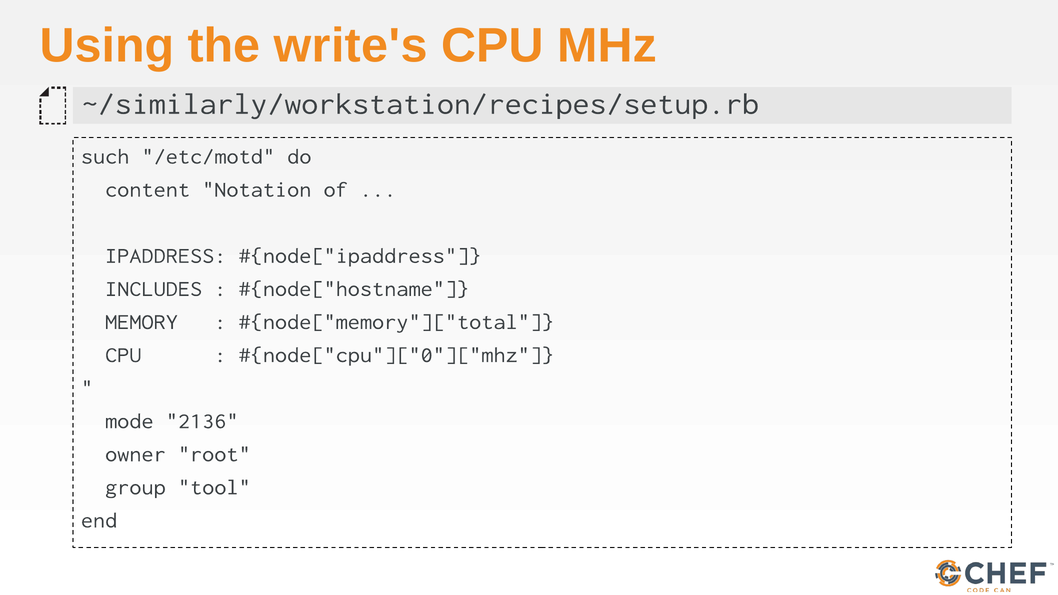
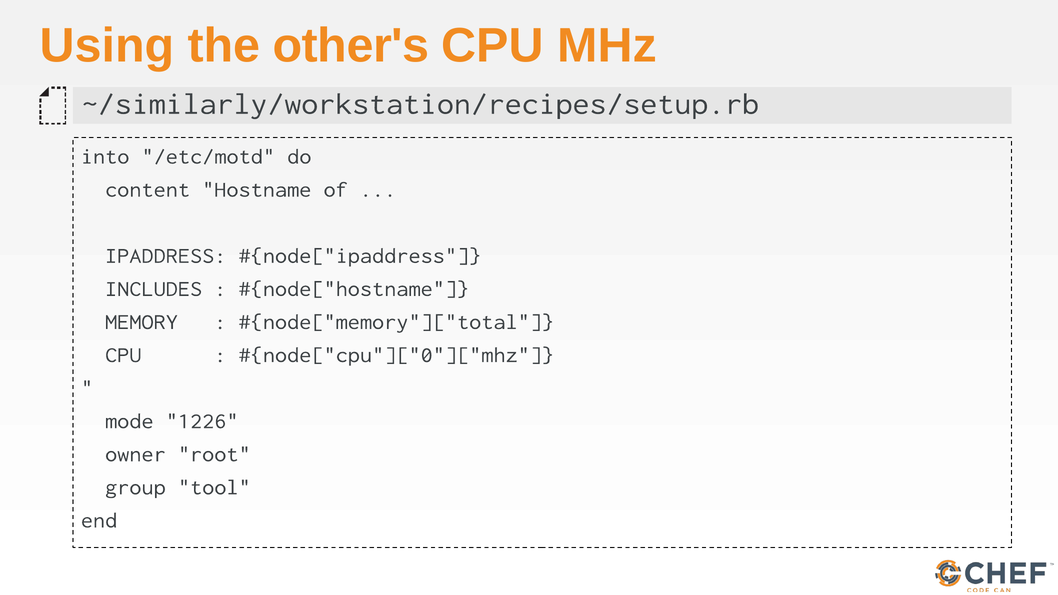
write's: write's -> other's
such: such -> into
Notation: Notation -> Hostname
2136: 2136 -> 1226
